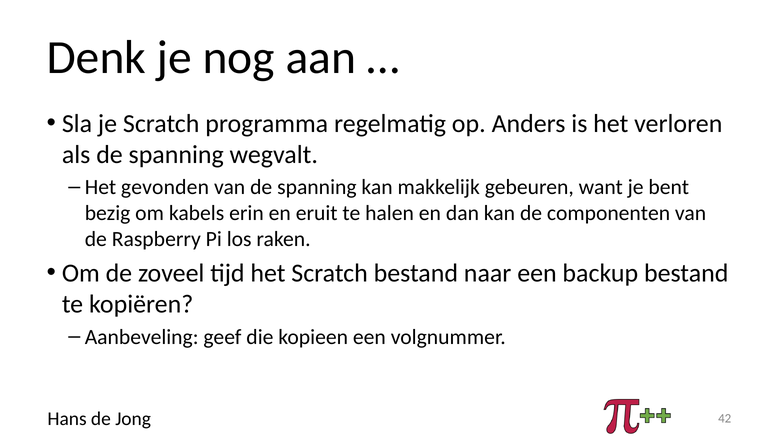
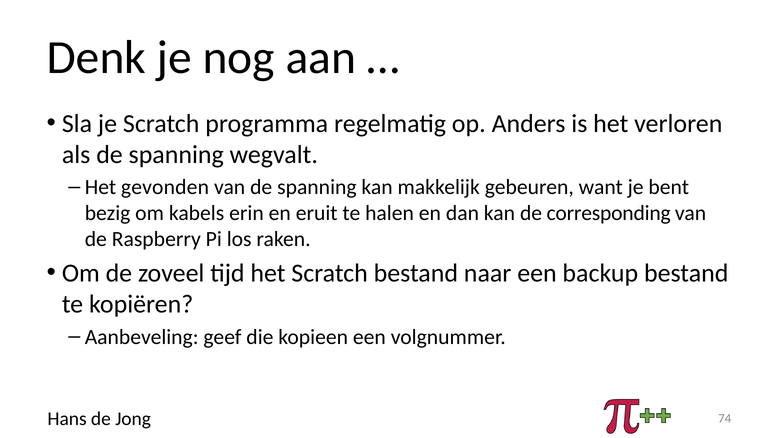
componenten: componenten -> corresponding
42: 42 -> 74
